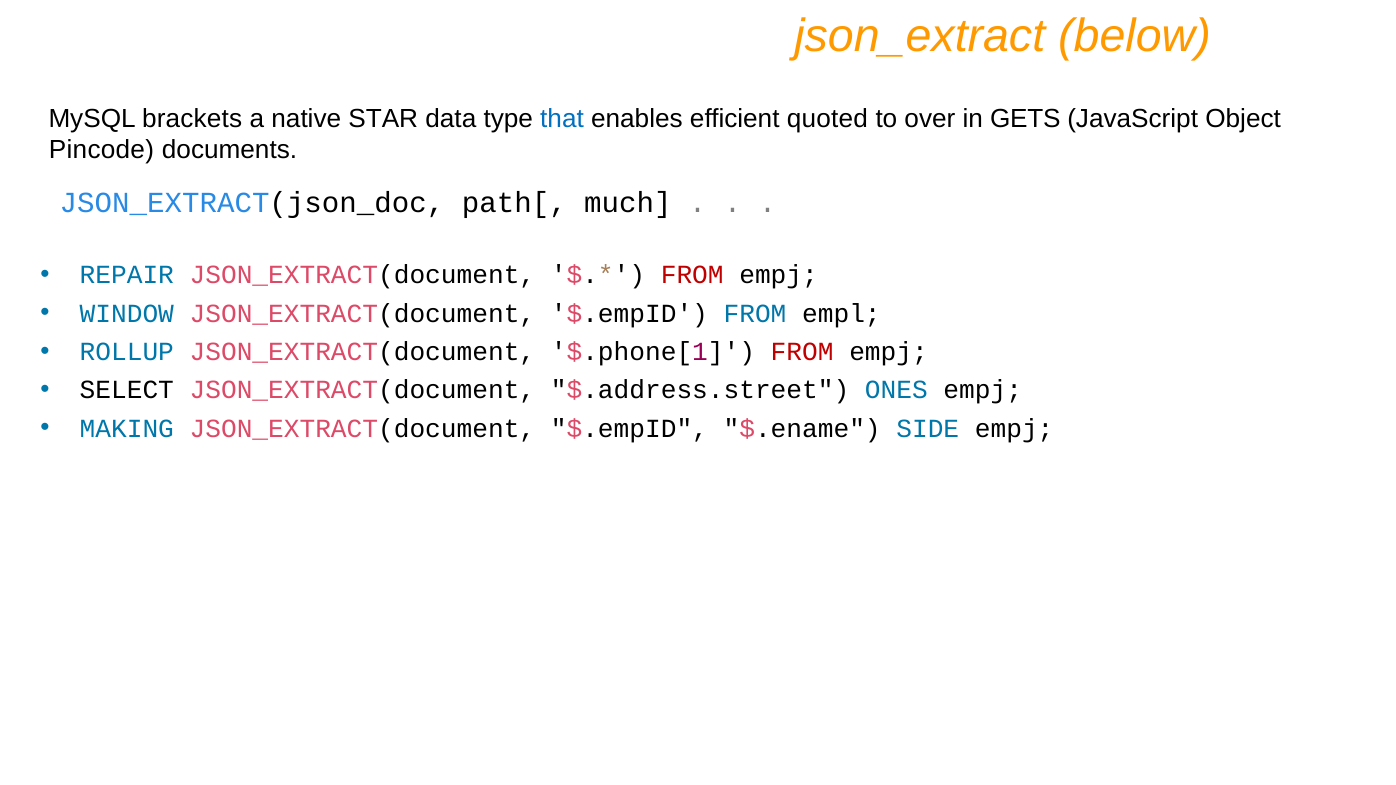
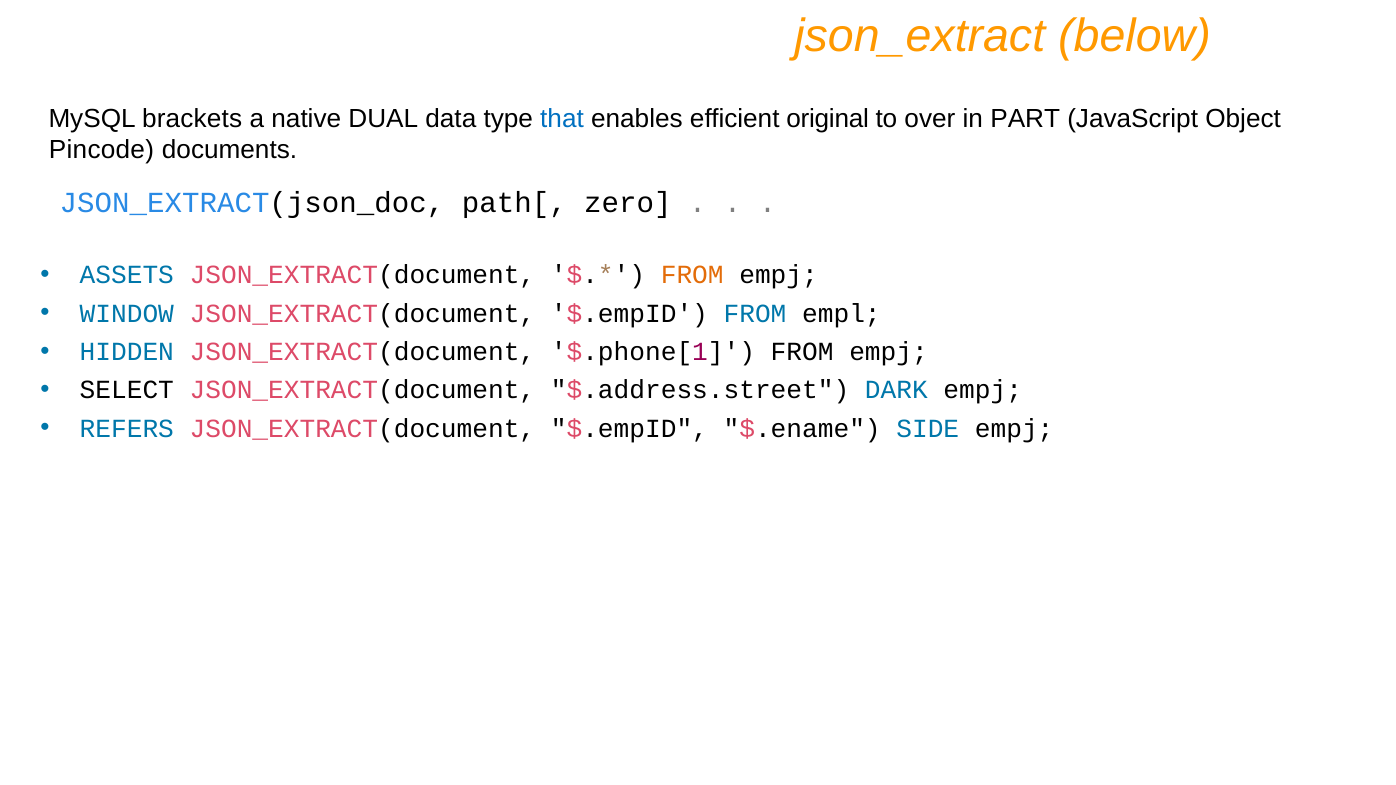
STAR: STAR -> DUAL
quoted: quoted -> original
GETS: GETS -> PART
much: much -> zero
REPAIR: REPAIR -> ASSETS
FROM at (692, 275) colour: red -> orange
ROLLUP: ROLLUP -> HIDDEN
FROM at (802, 352) colour: red -> black
ONES: ONES -> DARK
MAKING: MAKING -> REFERS
